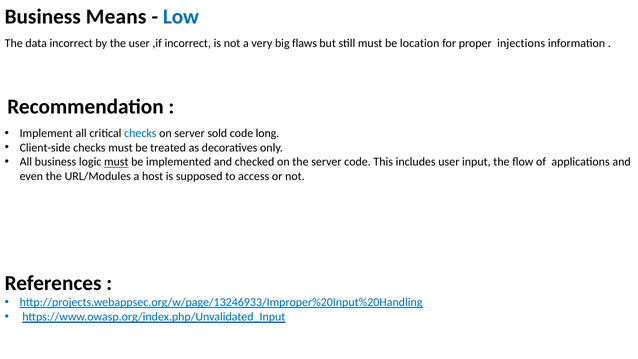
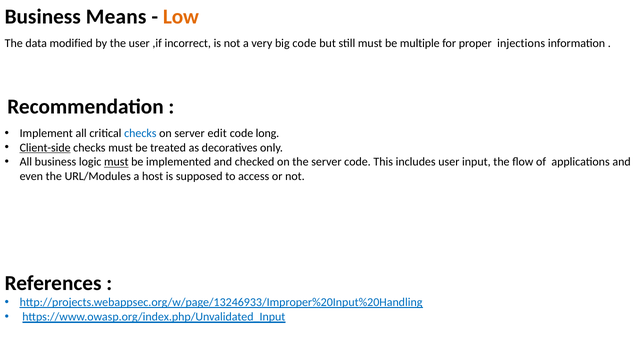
Low colour: blue -> orange
data incorrect: incorrect -> modified
big flaws: flaws -> code
location: location -> multiple
sold: sold -> edit
Client-side underline: none -> present
